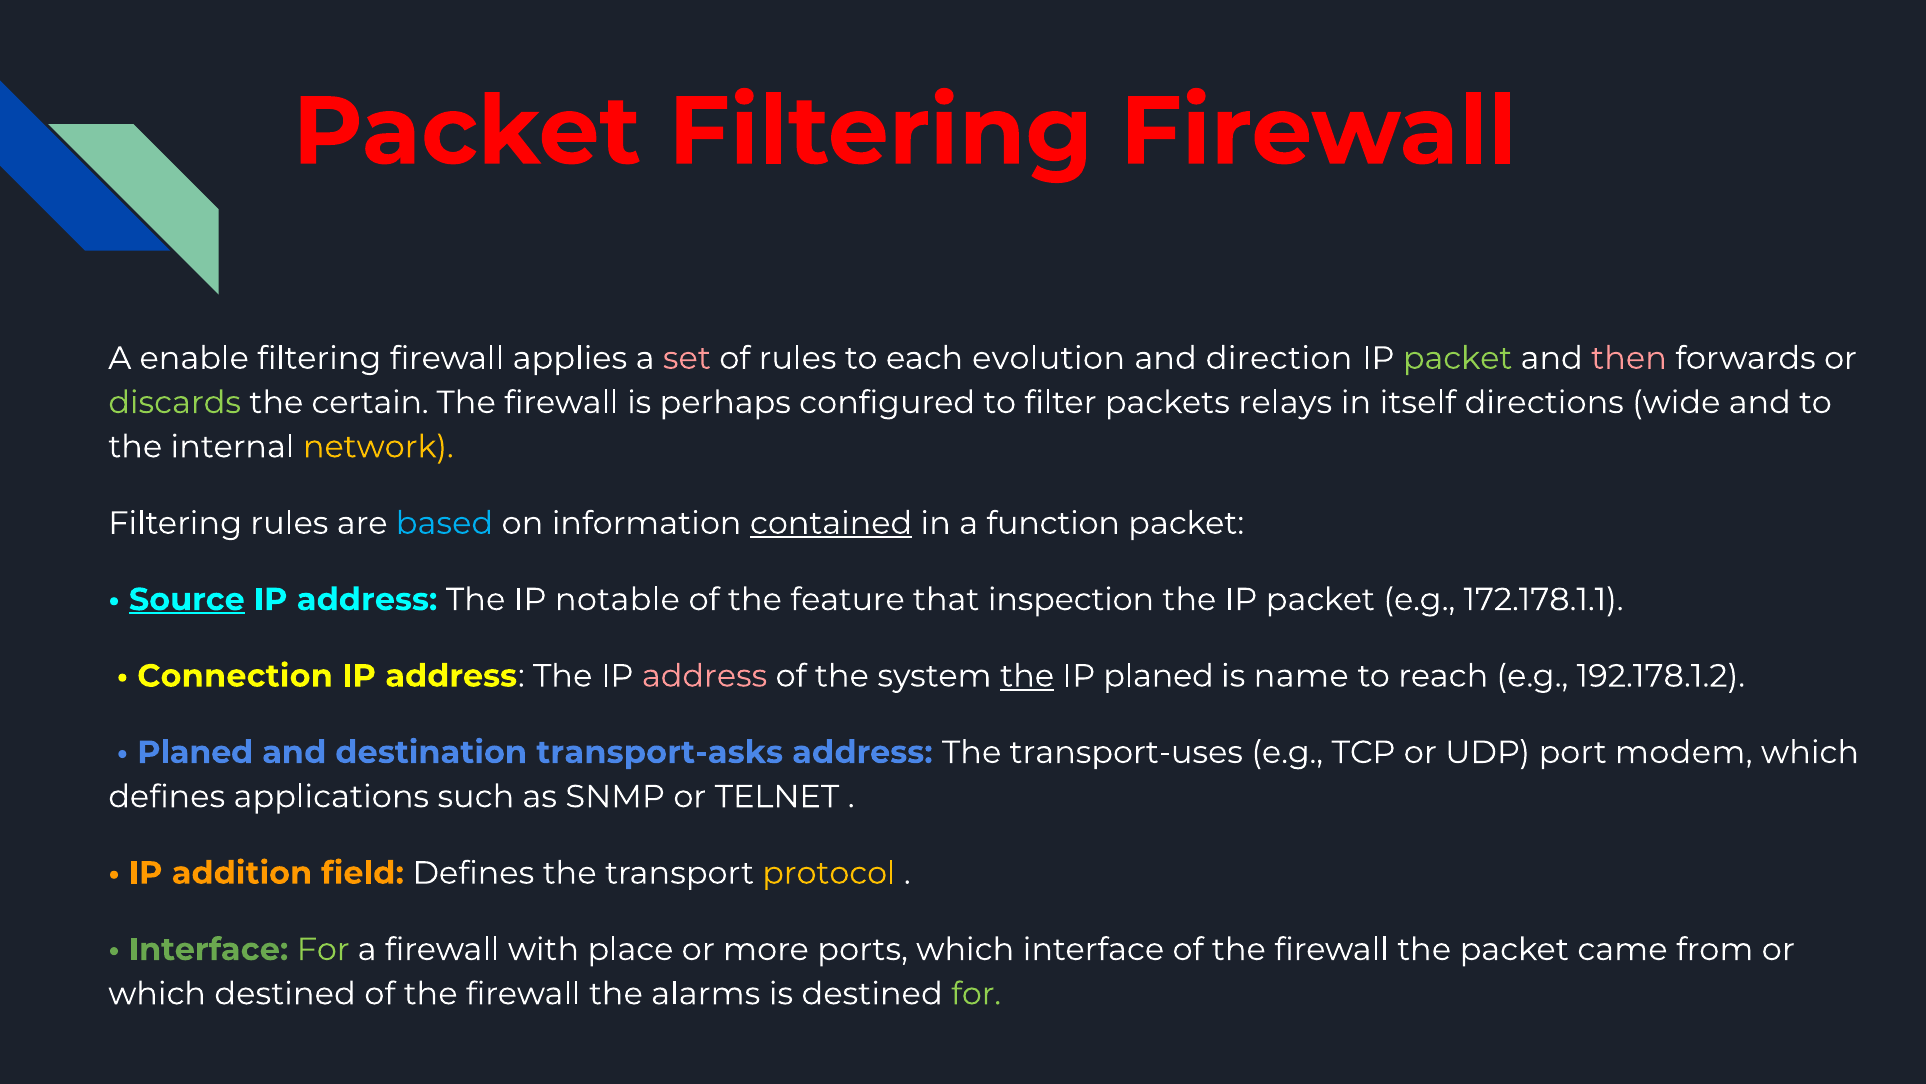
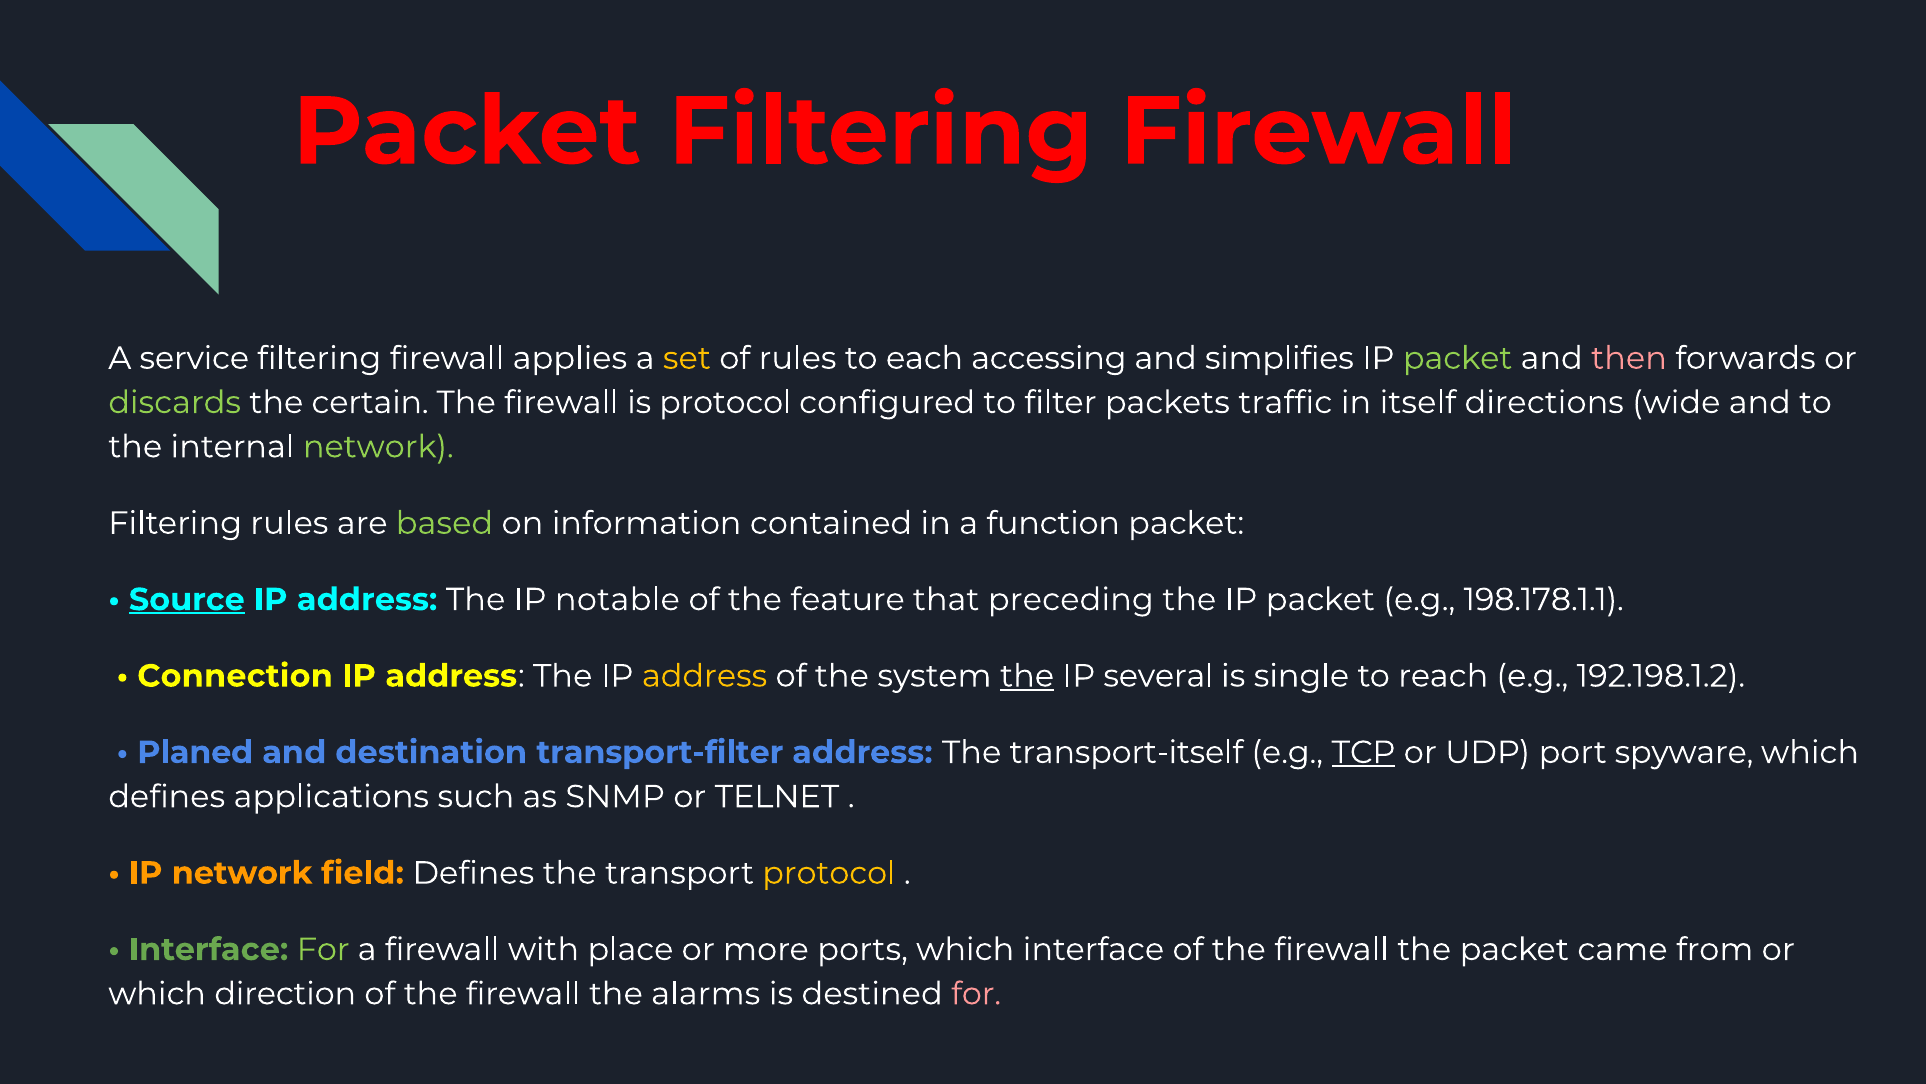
enable: enable -> service
set colour: pink -> yellow
evolution: evolution -> accessing
direction: direction -> simplifies
is perhaps: perhaps -> protocol
relays: relays -> traffic
network at (378, 447) colour: yellow -> light green
based colour: light blue -> light green
contained underline: present -> none
inspection: inspection -> preceding
172.178.1.1: 172.178.1.1 -> 198.178.1.1
address at (705, 676) colour: pink -> yellow
IP planed: planed -> several
name: name -> single
192.178.1.2: 192.178.1.2 -> 192.198.1.2
transport-asks: transport-asks -> transport-filter
transport-uses: transport-uses -> transport-itself
TCP underline: none -> present
modem: modem -> spyware
IP addition: addition -> network
which destined: destined -> direction
for at (976, 993) colour: light green -> pink
